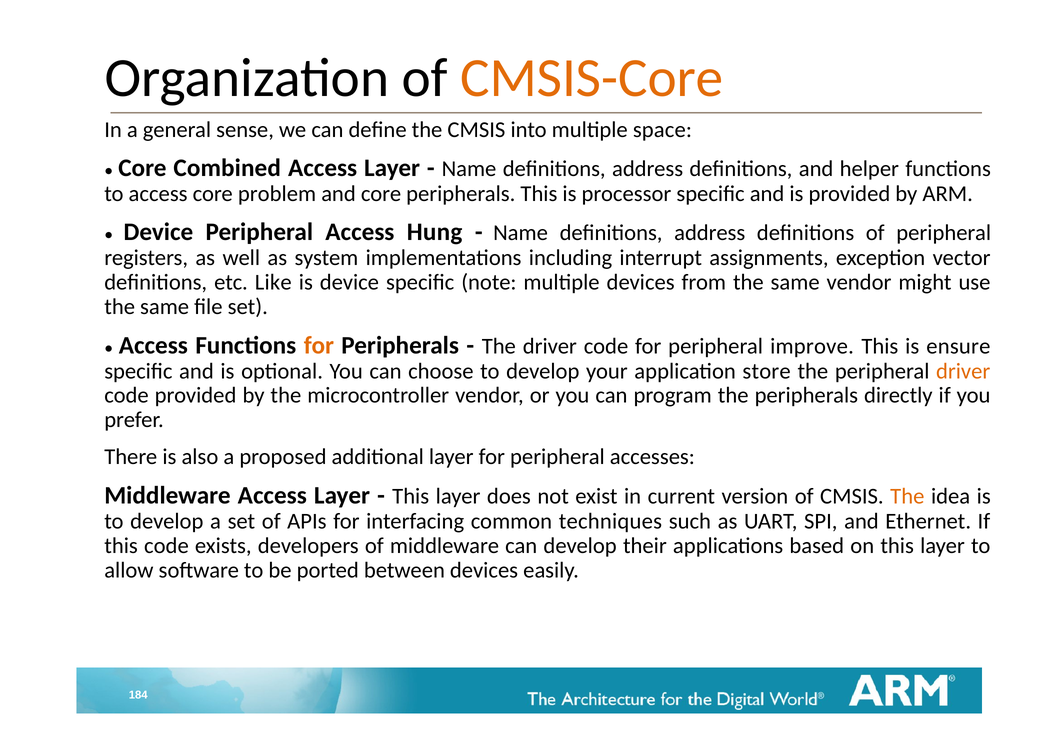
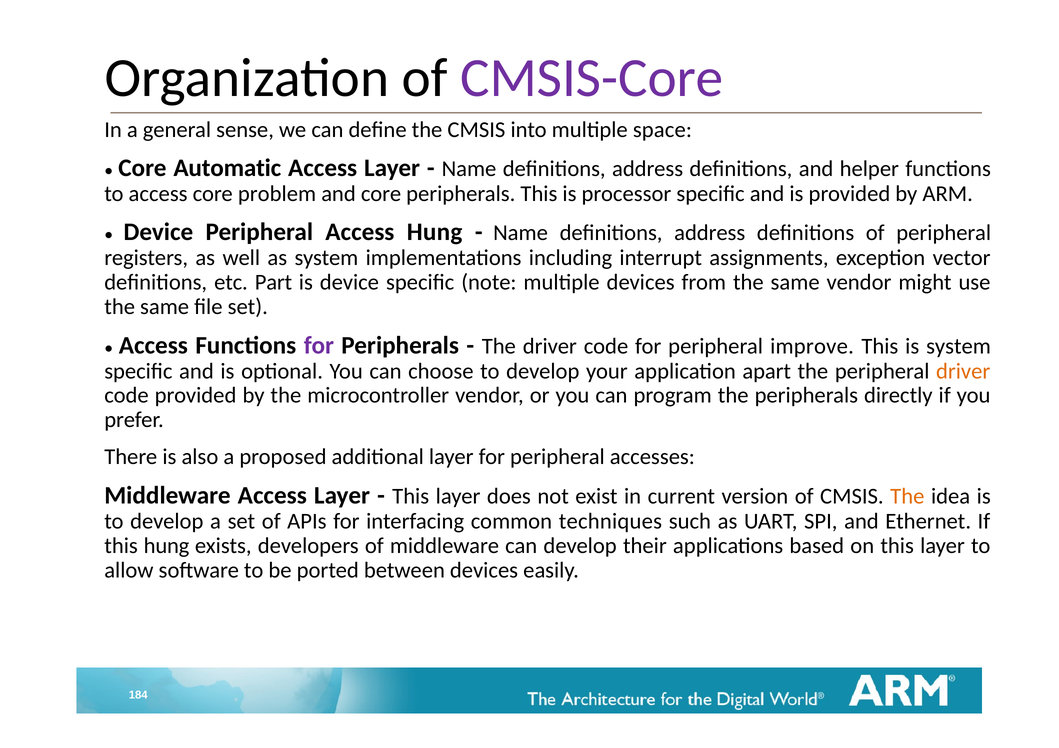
CMSIS-Core colour: orange -> purple
Combined: Combined -> Automatic
Like: Like -> Part
for at (319, 345) colour: orange -> purple
is ensure: ensure -> system
store: store -> apart
this code: code -> hung
